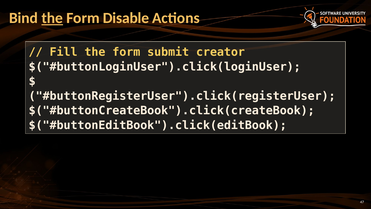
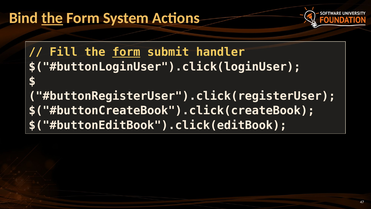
Disable: Disable -> System
form at (126, 52) underline: none -> present
creator: creator -> handler
